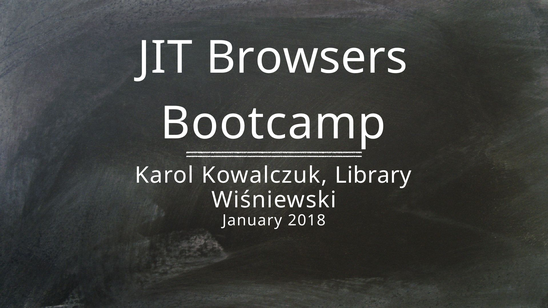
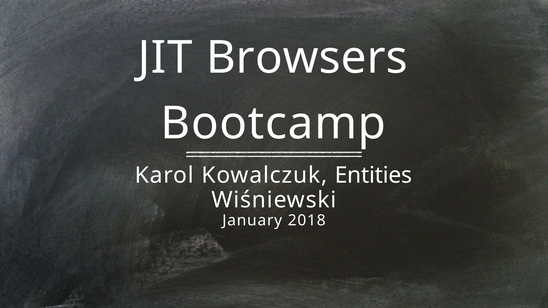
Library: Library -> Entities
